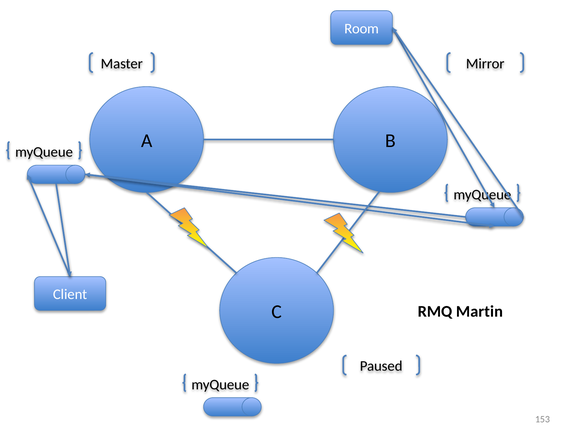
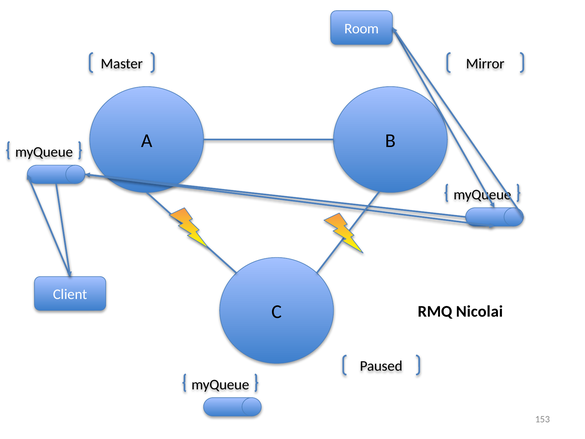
Martin: Martin -> Nicolai
